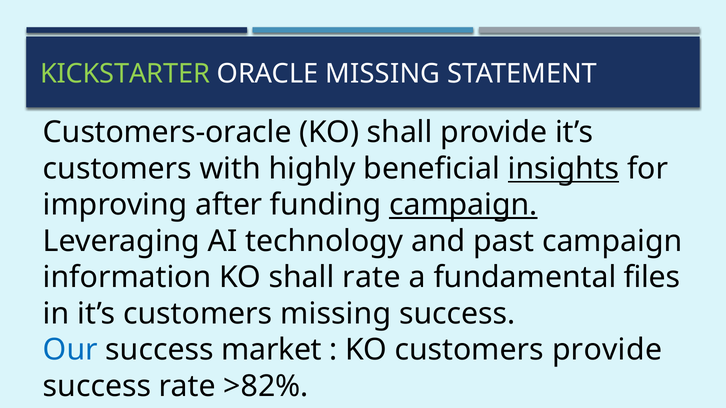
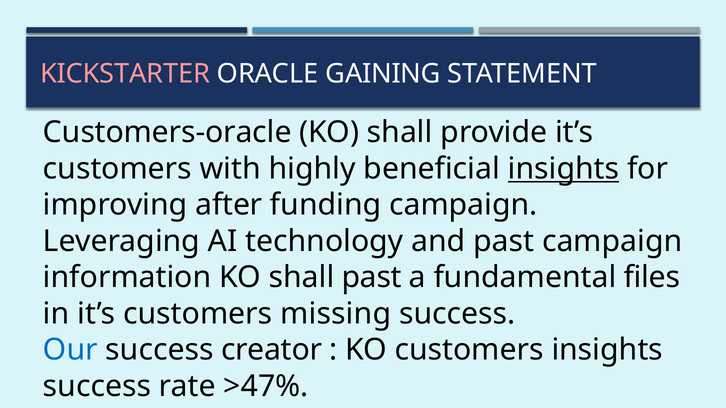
KICKSTARTER colour: light green -> pink
ORACLE MISSING: MISSING -> GAINING
campaign at (463, 205) underline: present -> none
shall rate: rate -> past
market: market -> creator
customers provide: provide -> insights
>82%: >82% -> >47%
